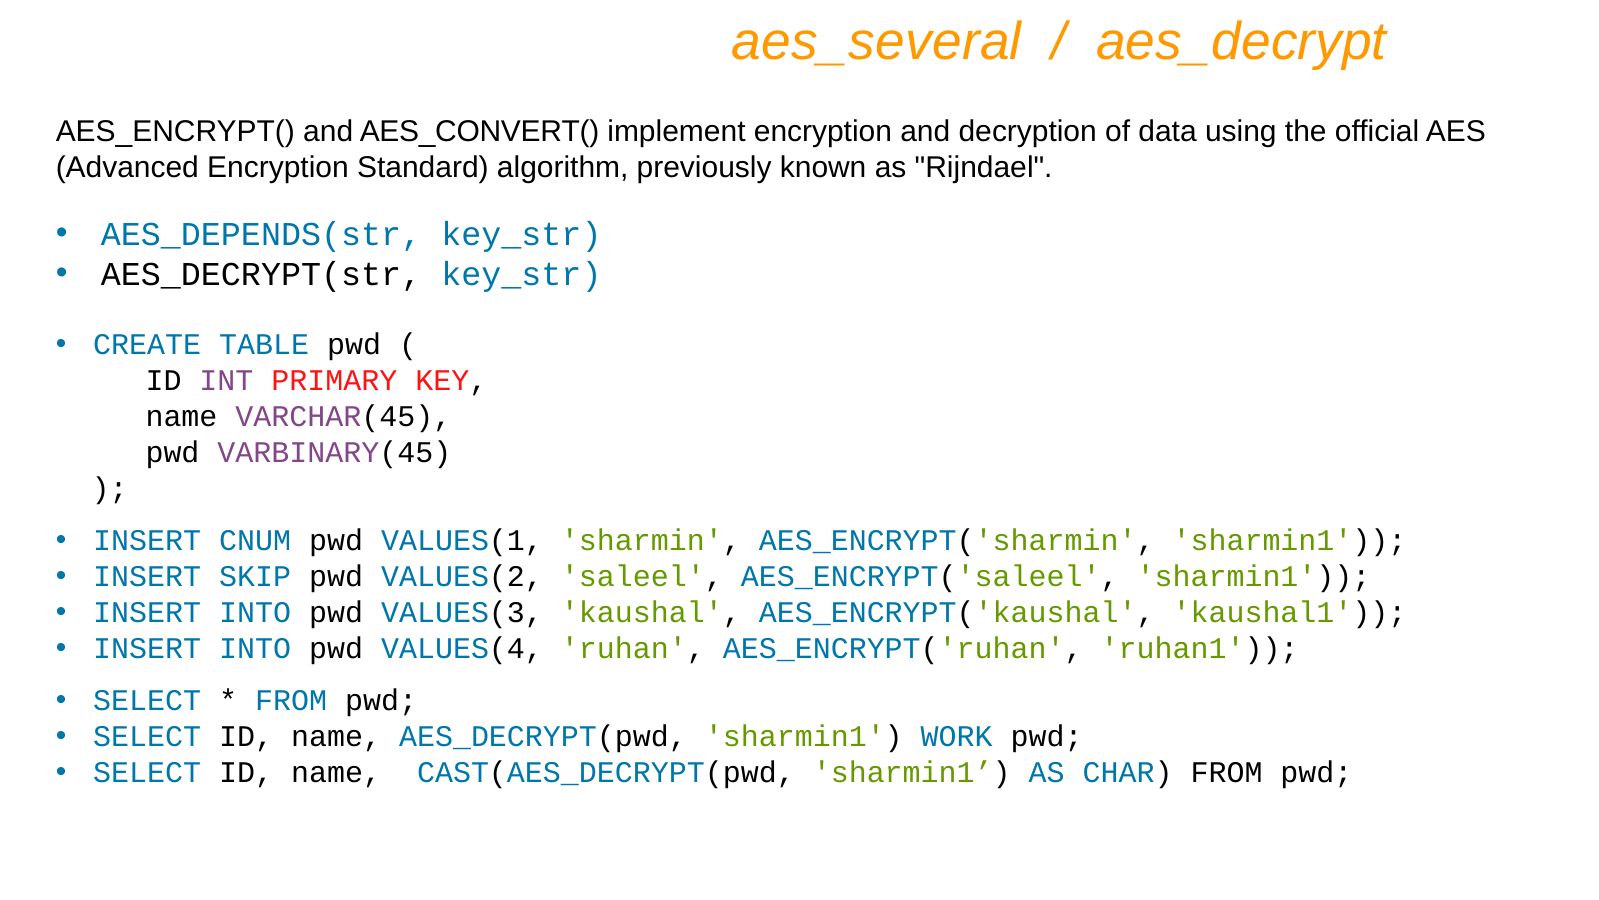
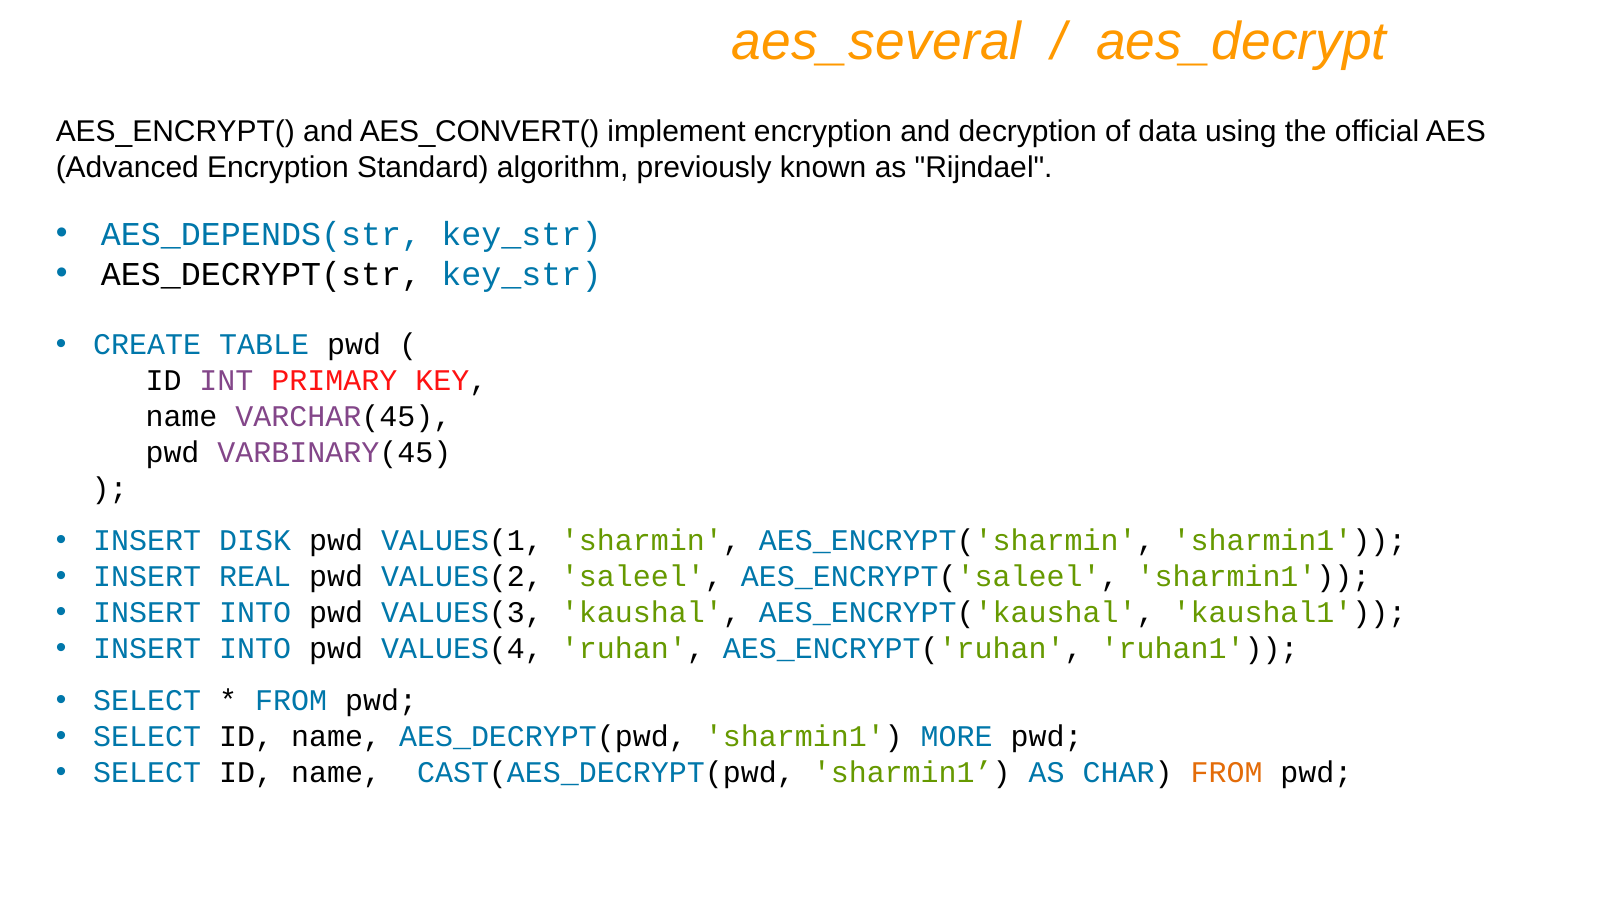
CNUM: CNUM -> DISK
SKIP: SKIP -> REAL
WORK: WORK -> MORE
FROM at (1227, 772) colour: black -> orange
